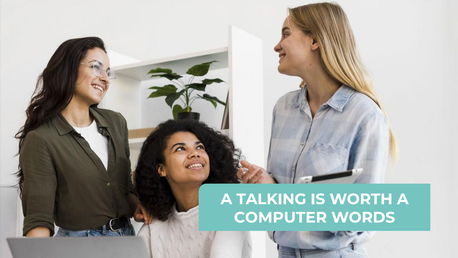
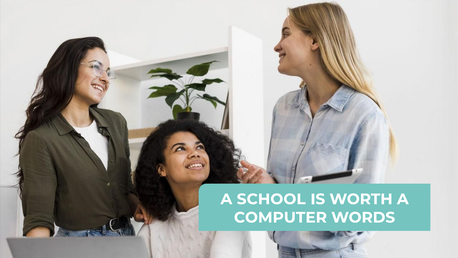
TALKING: TALKING -> SCHOOL
